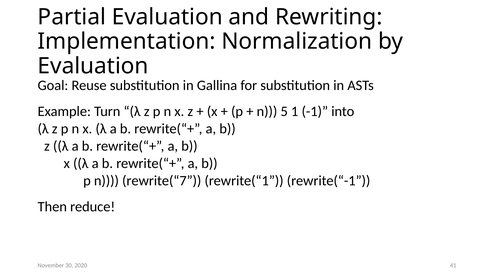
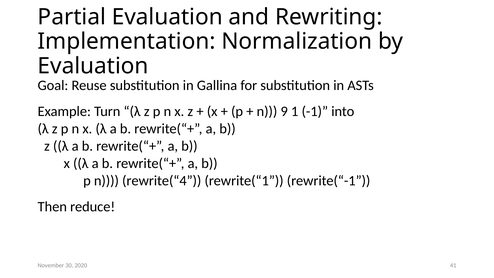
5: 5 -> 9
rewrite(“7: rewrite(“7 -> rewrite(“4
